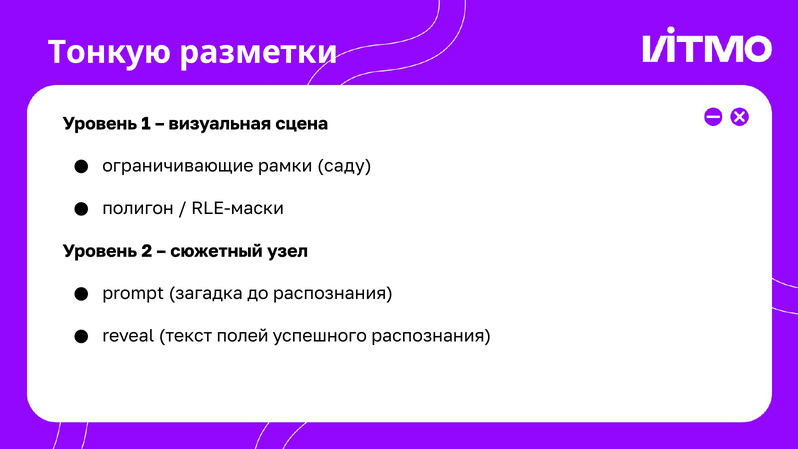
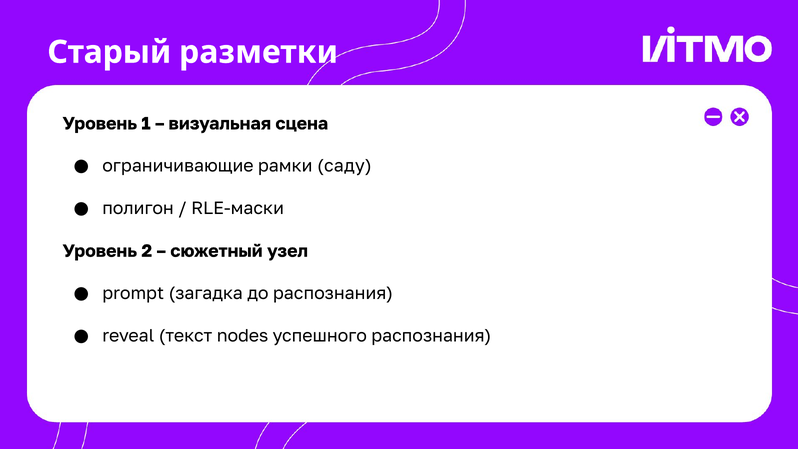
Тонкую: Тонкую -> Старый
полей: полей -> nodes
